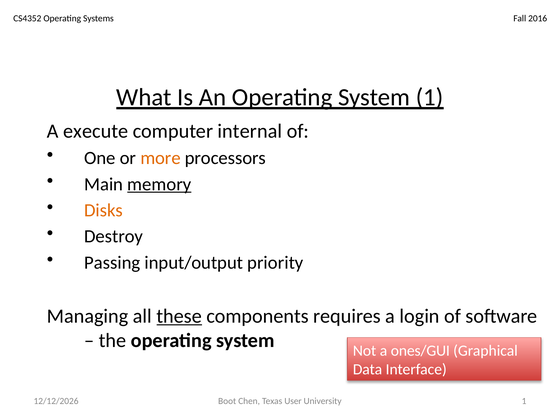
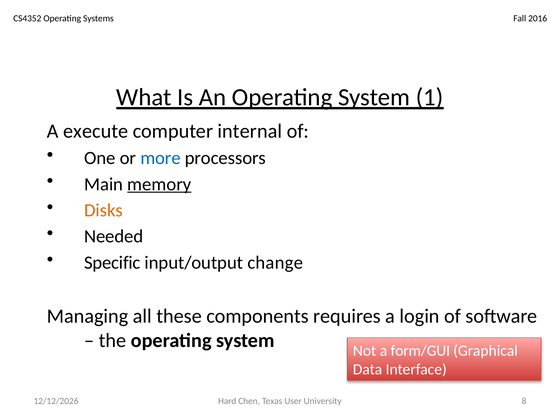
more colour: orange -> blue
Destroy: Destroy -> Needed
Passing: Passing -> Specific
priority: priority -> change
these underline: present -> none
ones/GUI: ones/GUI -> form/GUI
Boot: Boot -> Hard
University 1: 1 -> 8
